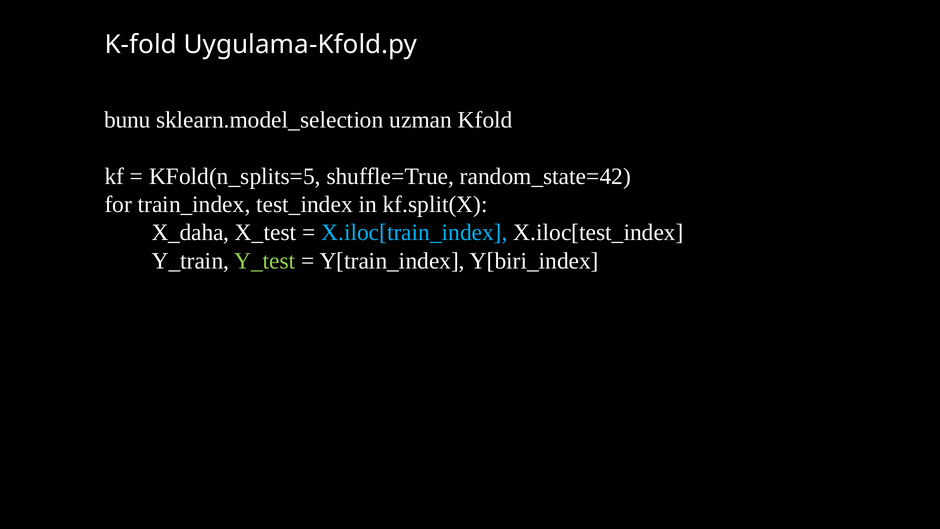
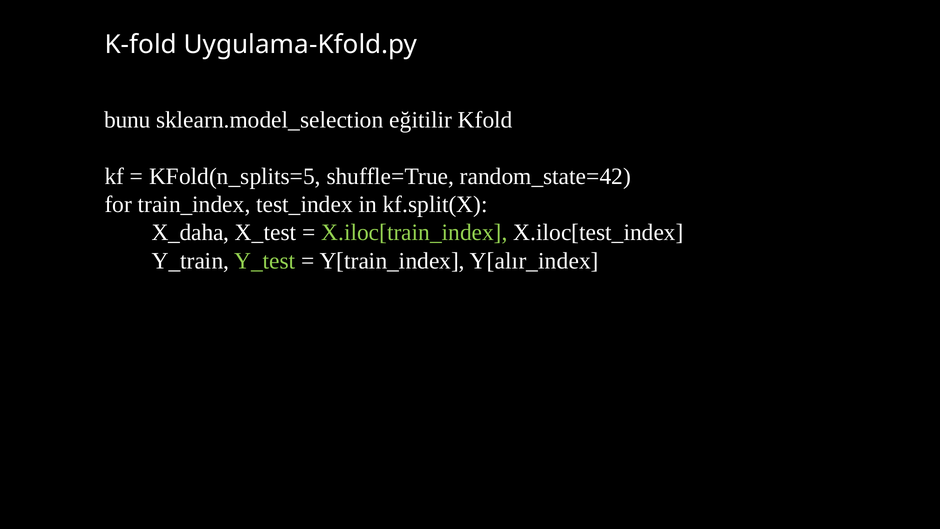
uzman: uzman -> eğitilir
X.iloc[train_index colour: light blue -> light green
Y[biri_index: Y[biri_index -> Y[alır_index
